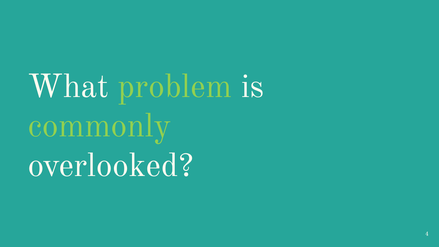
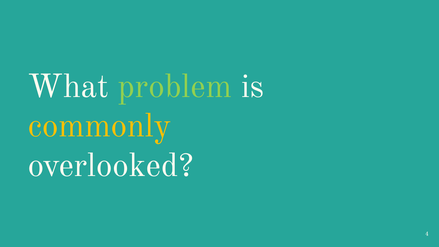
commonly colour: light green -> yellow
